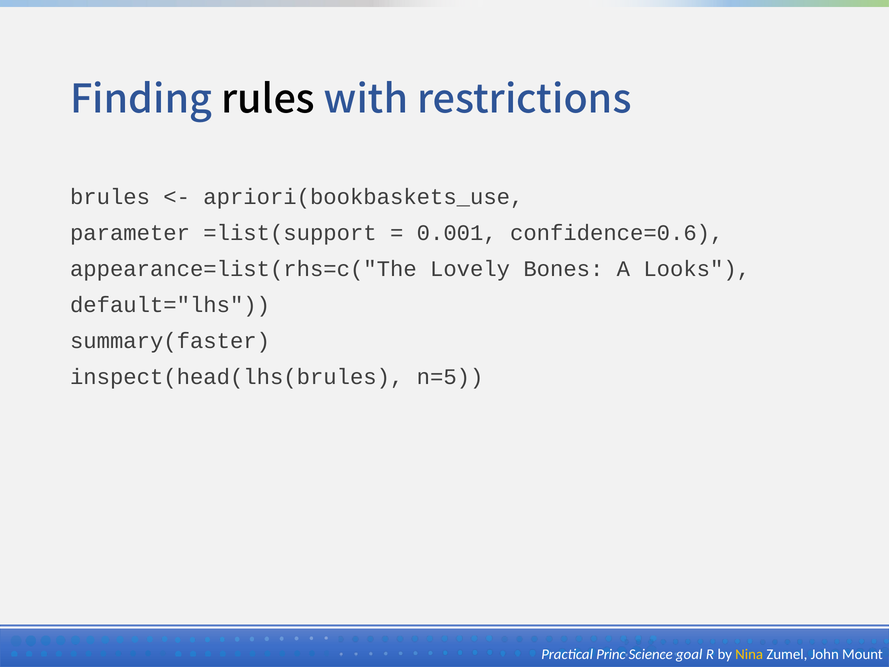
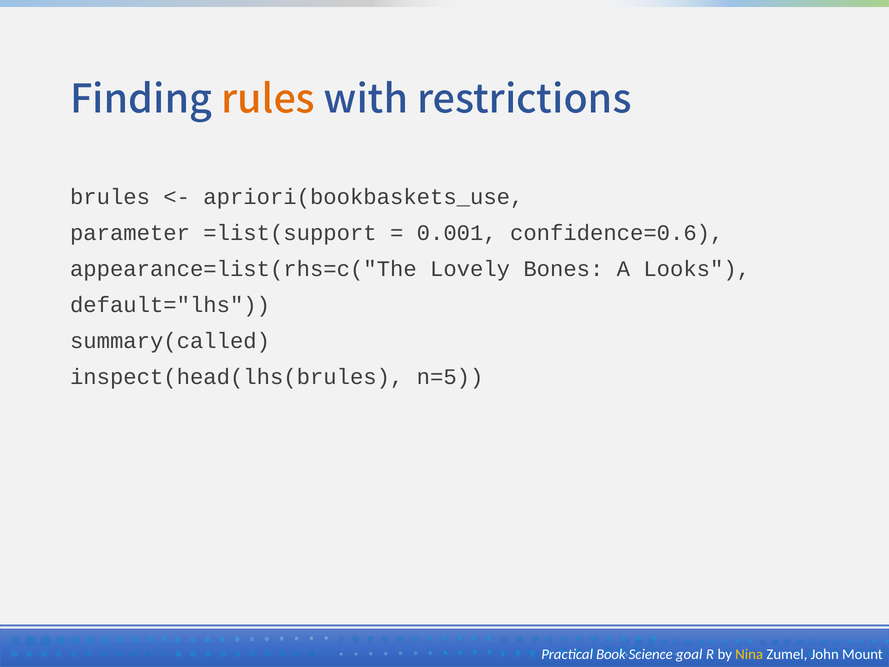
rules colour: black -> orange
summary(faster: summary(faster -> summary(called
Princ: Princ -> Book
